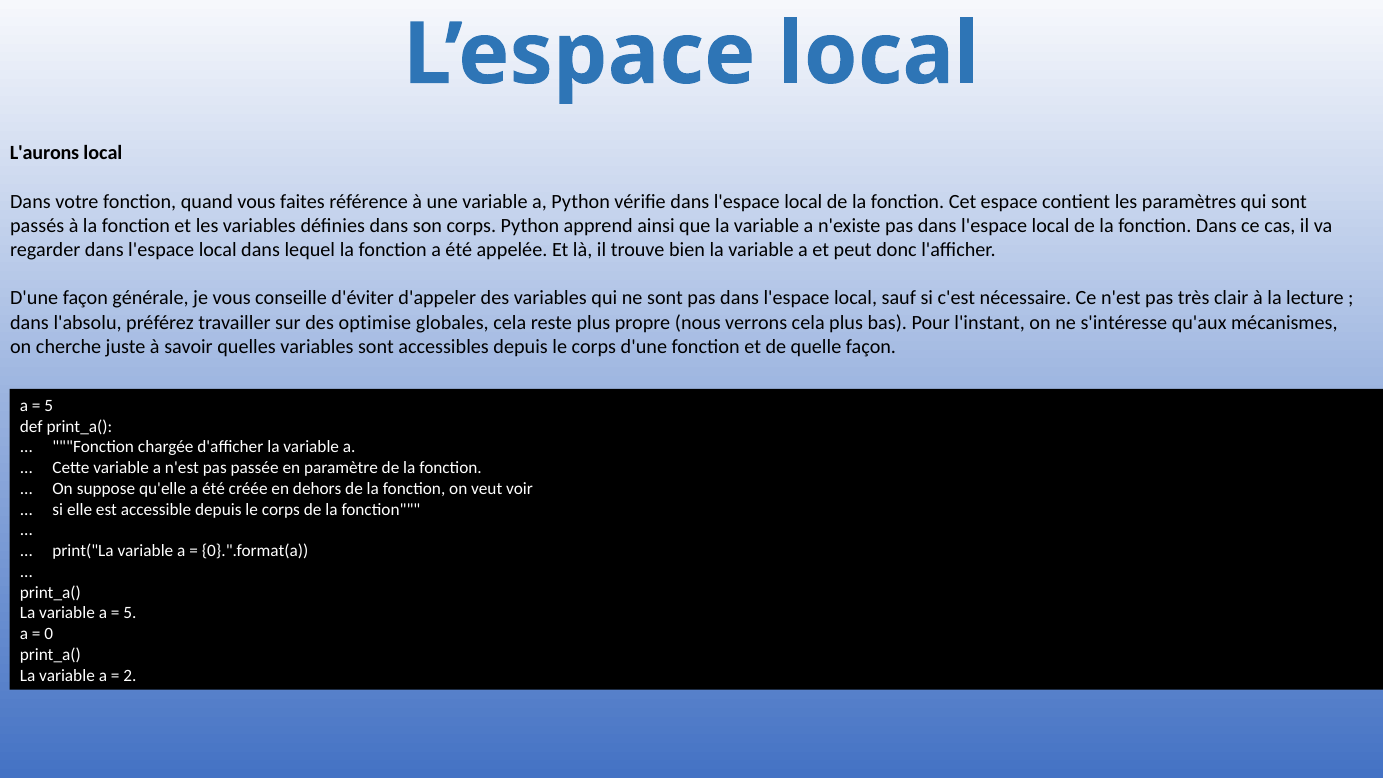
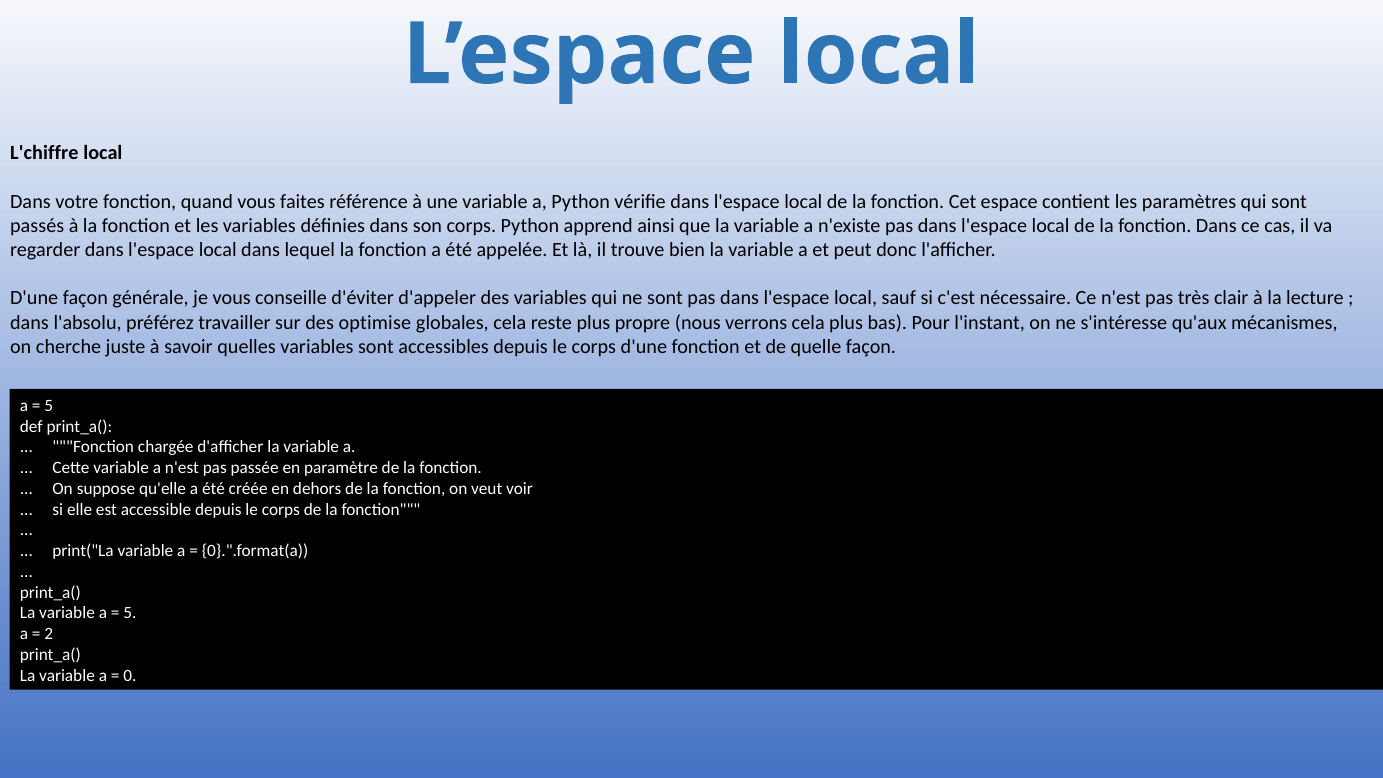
L'aurons: L'aurons -> L'chiffre
0: 0 -> 2
2: 2 -> 0
